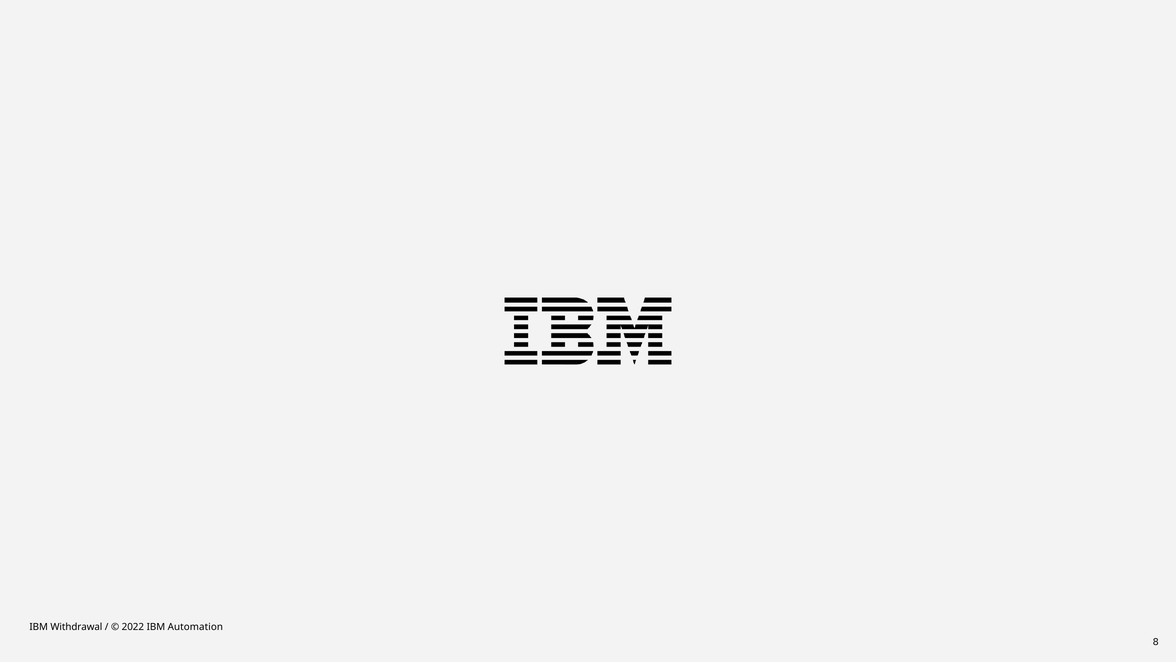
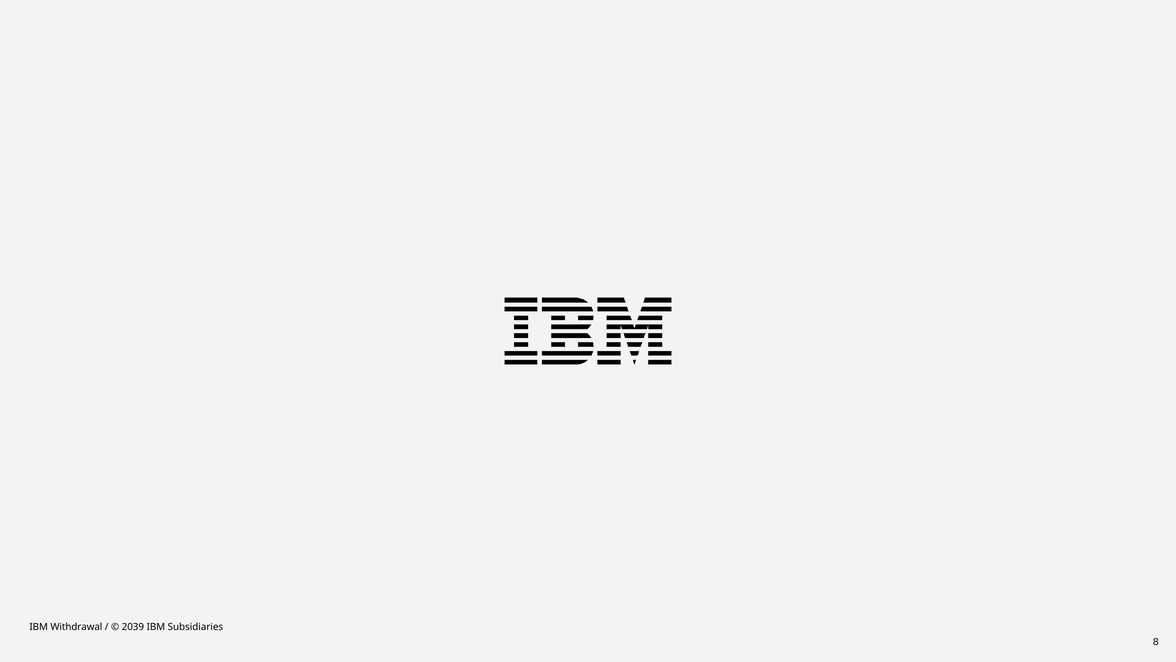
2022: 2022 -> 2039
Automation: Automation -> Subsidiaries
